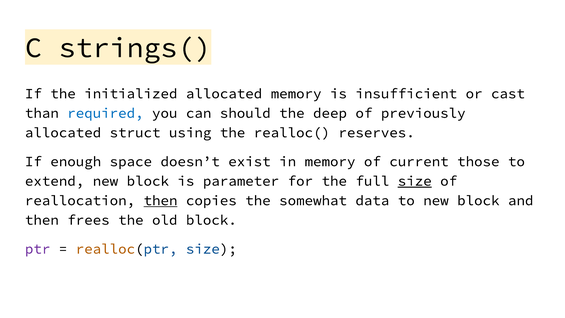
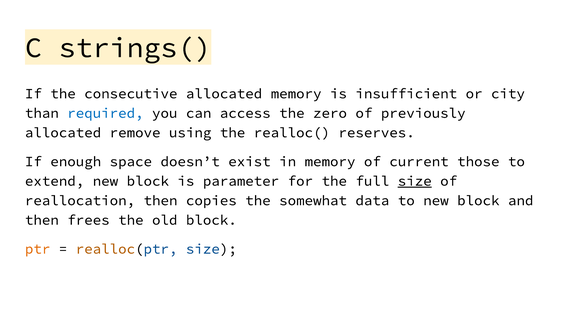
initialized: initialized -> consecutive
cast: cast -> city
should: should -> access
deep: deep -> zero
struct: struct -> remove
then at (161, 200) underline: present -> none
ptr colour: purple -> orange
